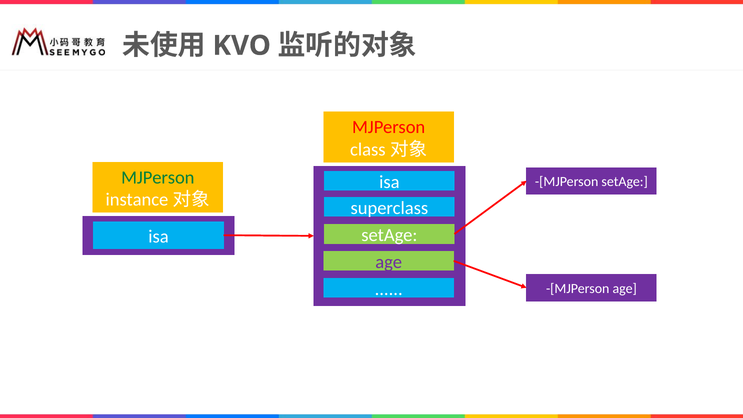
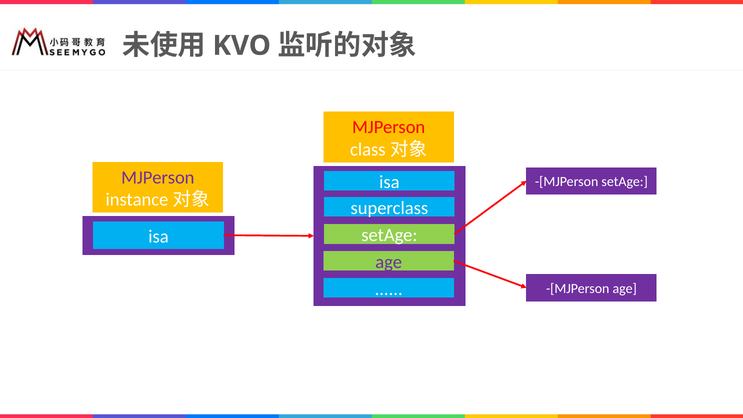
MJPerson at (158, 177) colour: green -> purple
